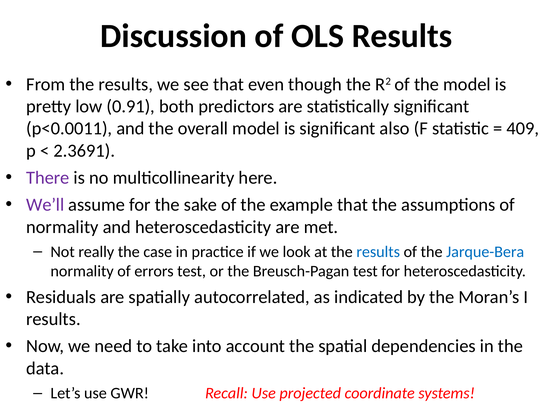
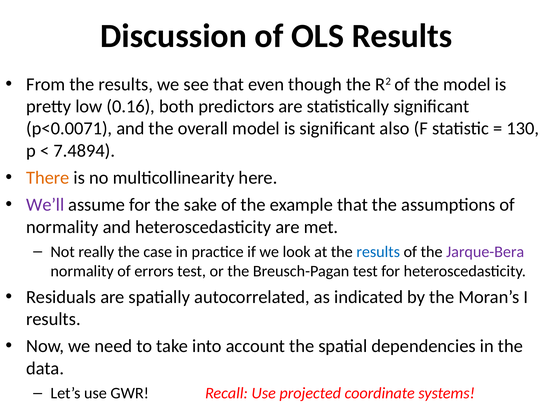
0.91: 0.91 -> 0.16
p<0.0011: p<0.0011 -> p<0.0071
409: 409 -> 130
2.3691: 2.3691 -> 7.4894
There colour: purple -> orange
Jarque-Bera colour: blue -> purple
